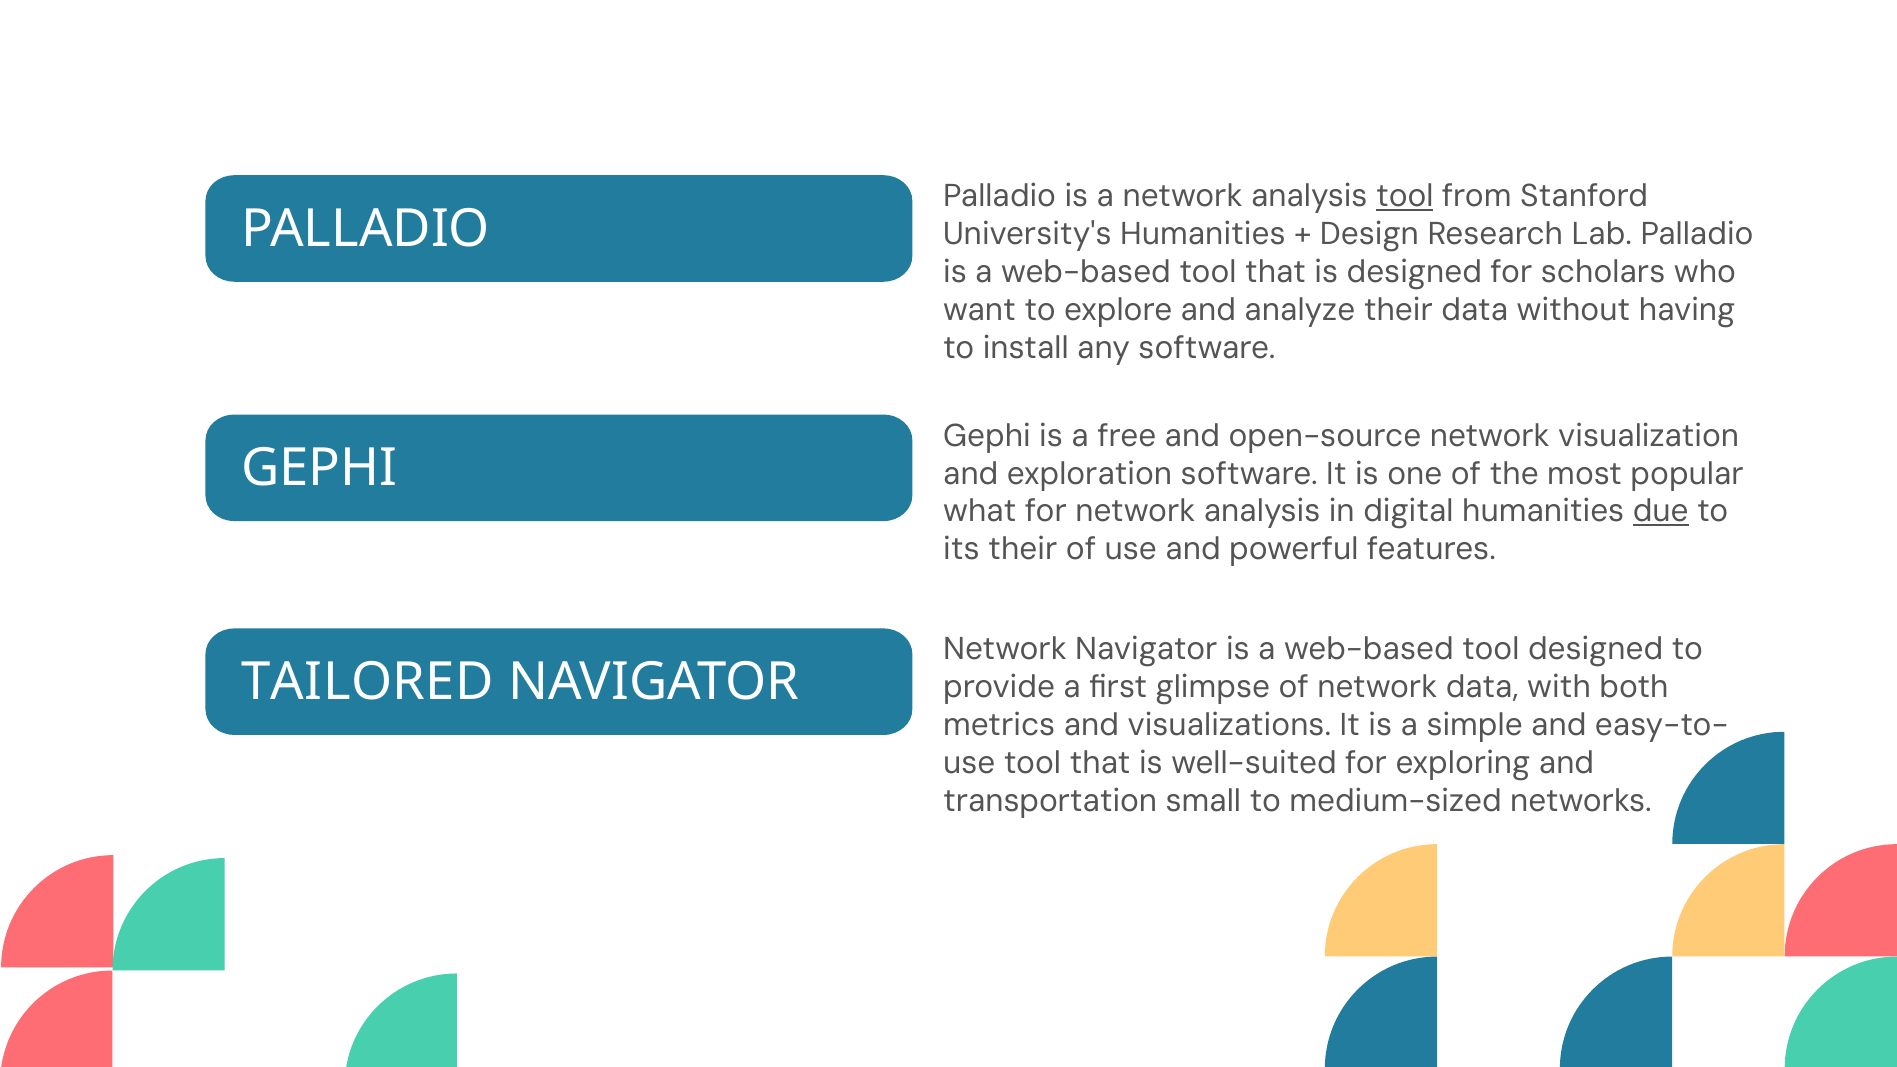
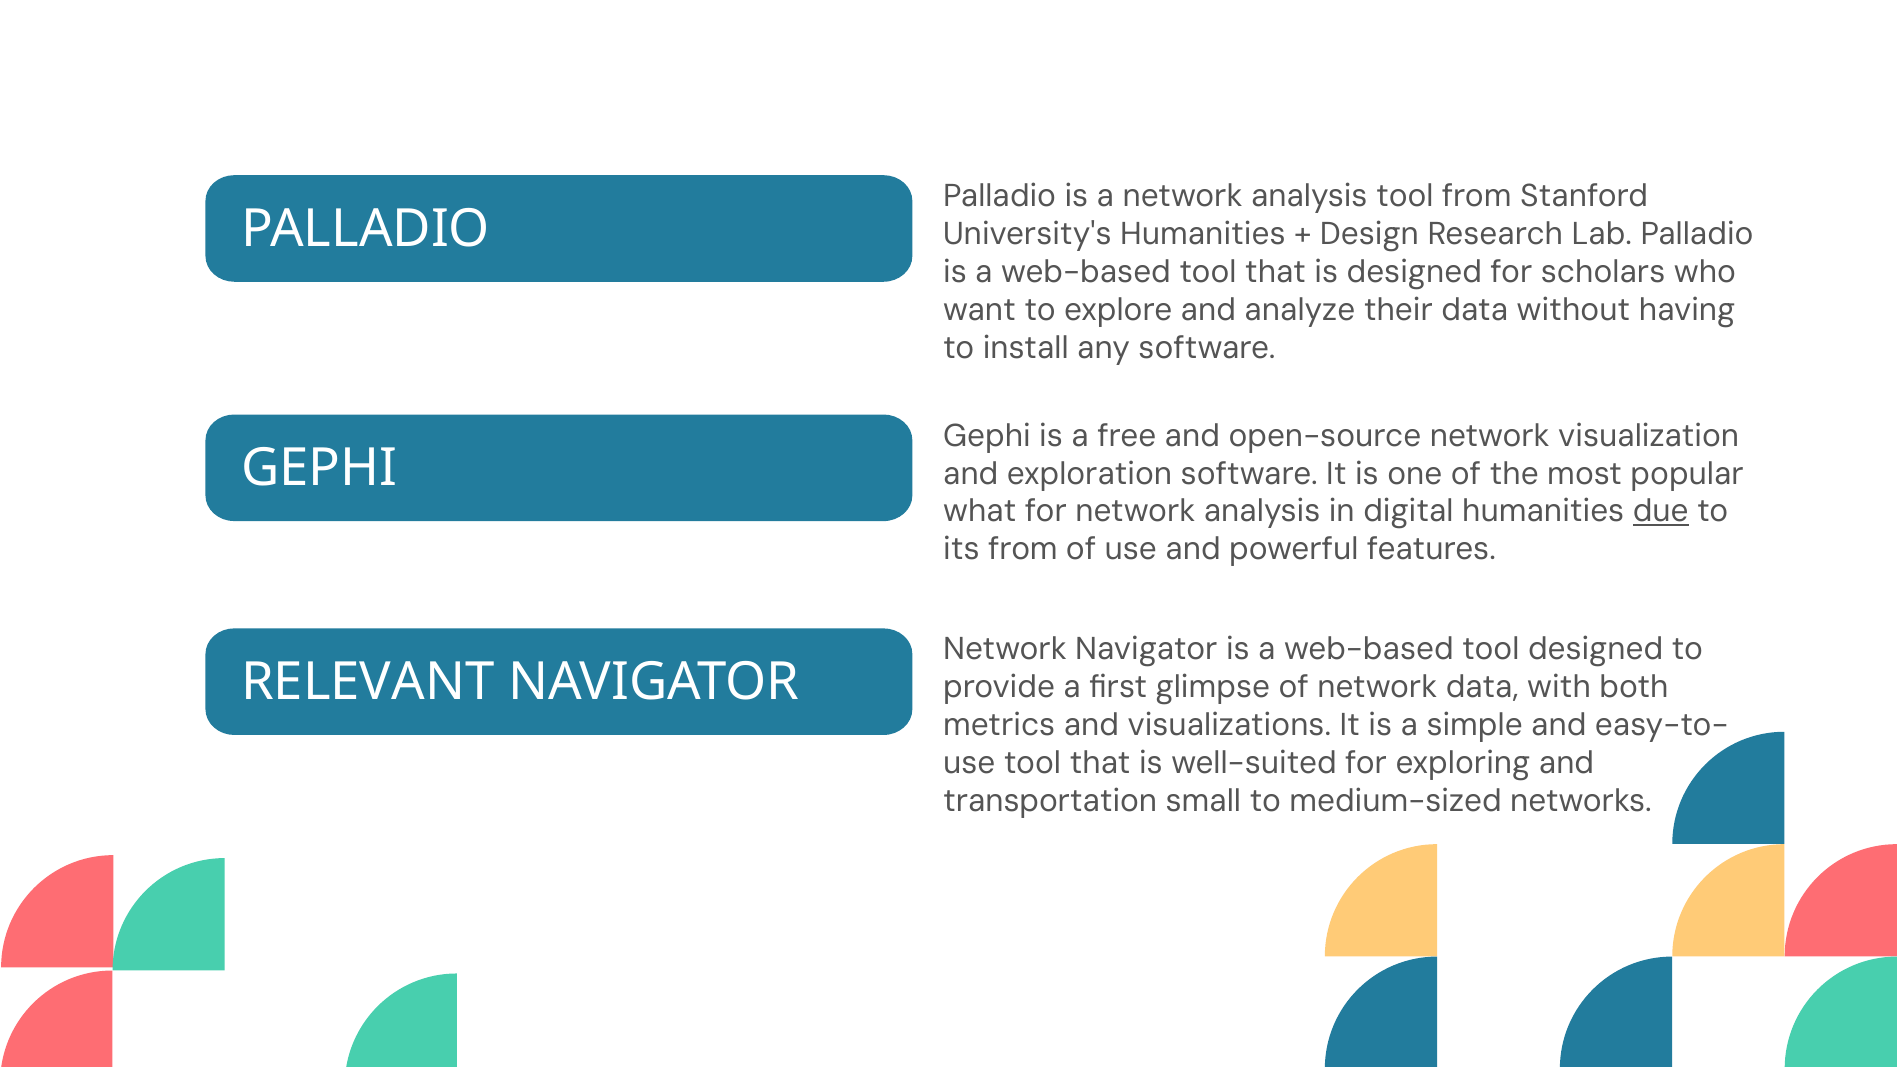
tool at (1405, 196) underline: present -> none
its their: their -> from
TAILORED: TAILORED -> RELEVANT
